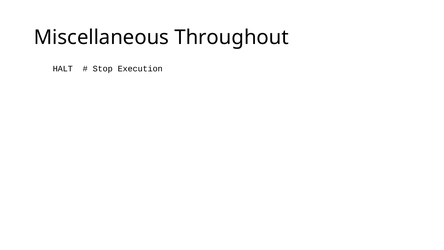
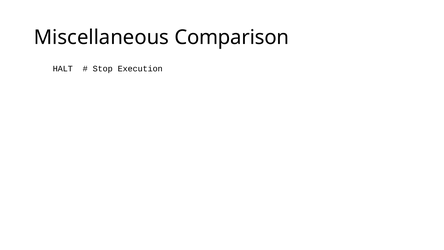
Throughout: Throughout -> Comparison
